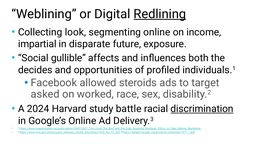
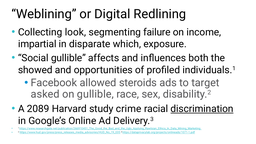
Redlining underline: present -> none
segmenting online: online -> failure
future: future -> which
decides: decides -> showed
on worked: worked -> gullible
2024: 2024 -> 2089
battle: battle -> crime
